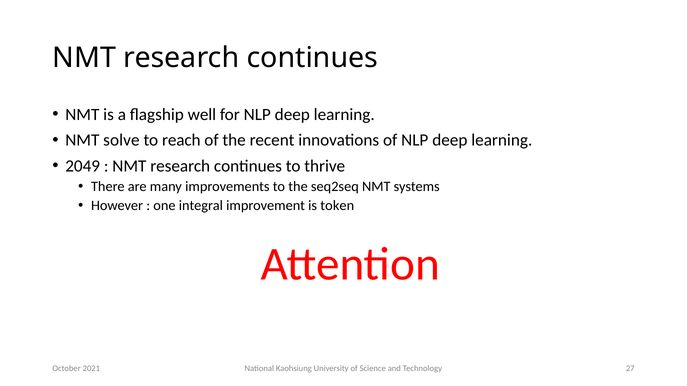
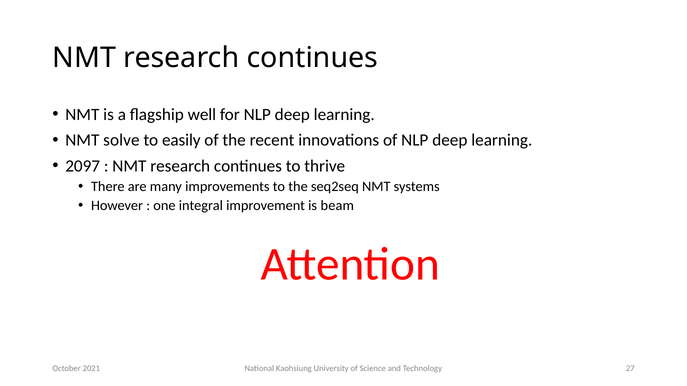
reach: reach -> easily
2049: 2049 -> 2097
token: token -> beam
